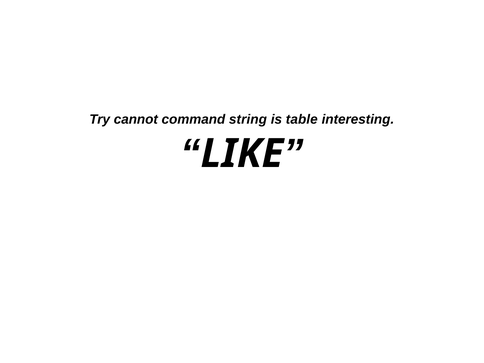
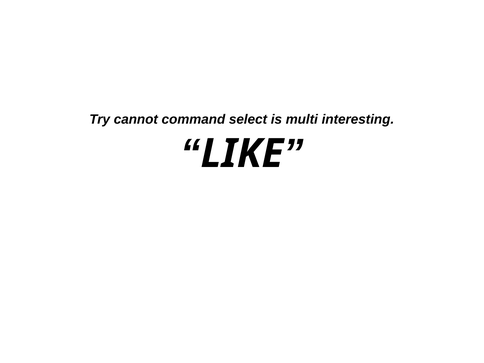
string: string -> select
table: table -> multi
